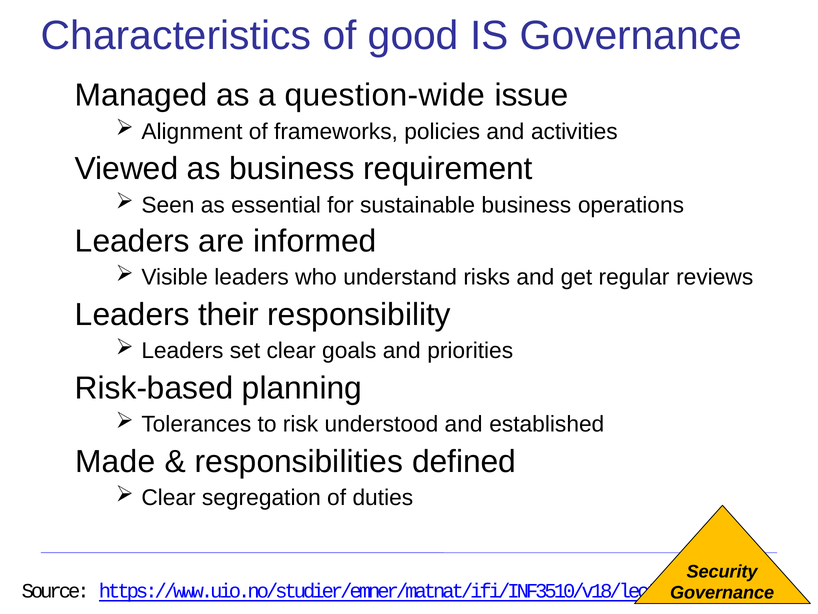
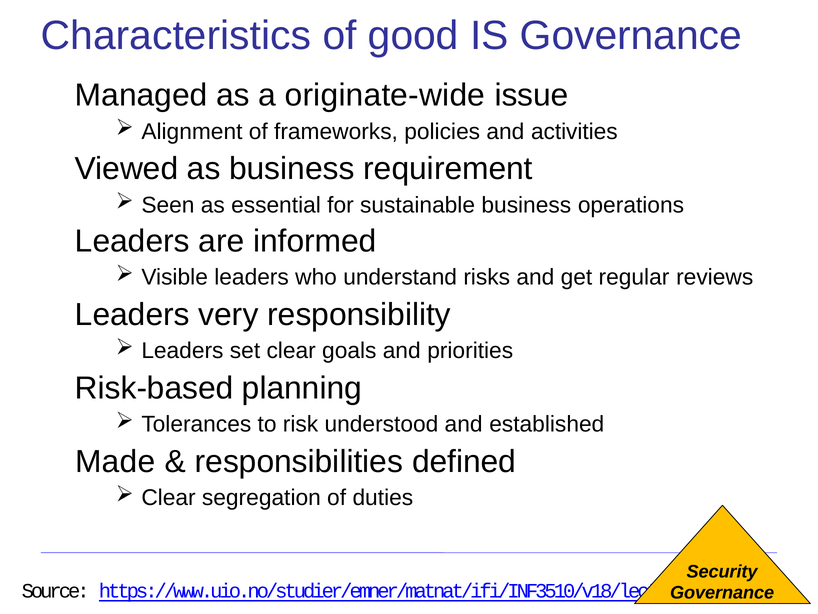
question-wide: question-wide -> originate-wide
their: their -> very
